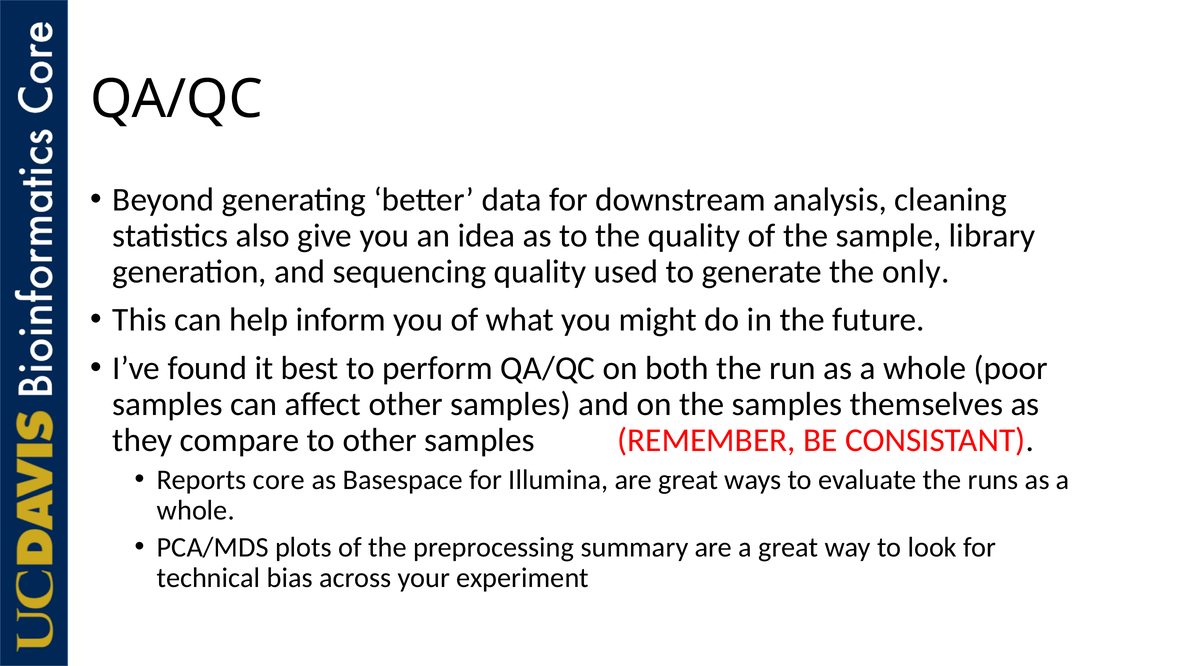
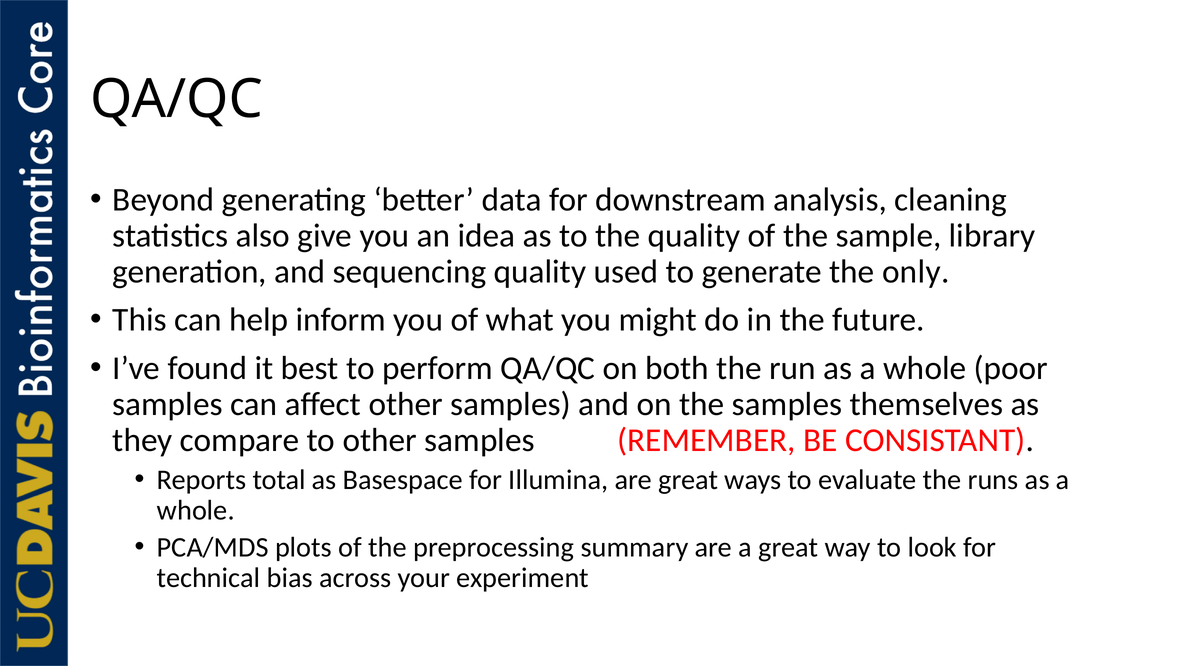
core: core -> total
